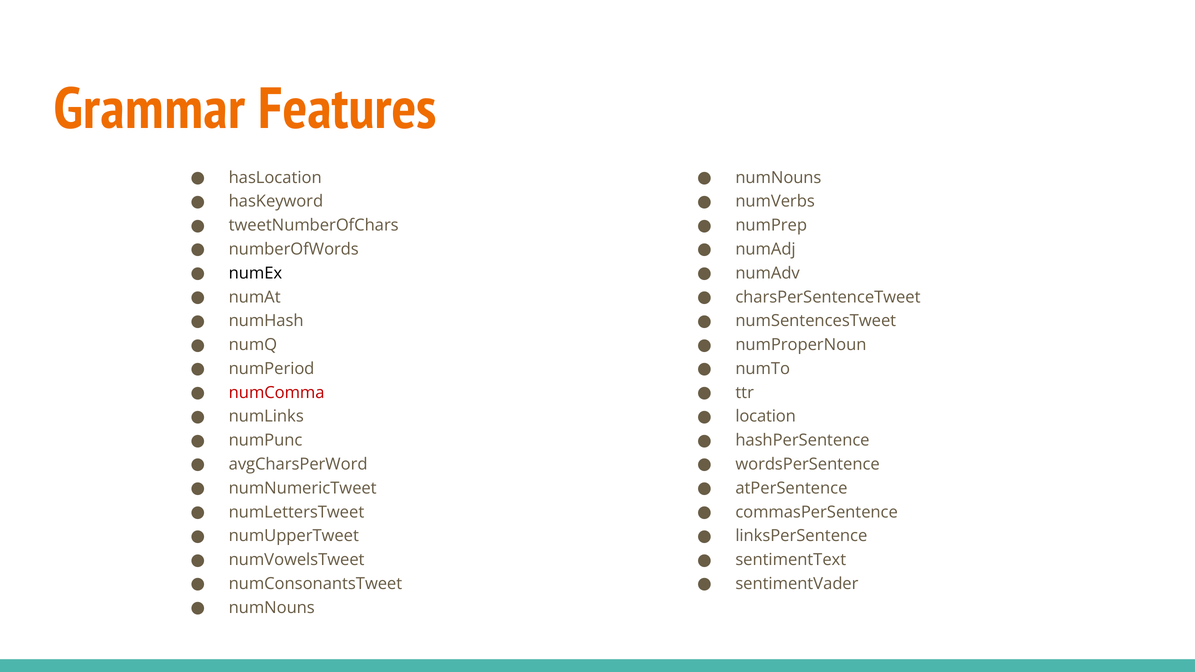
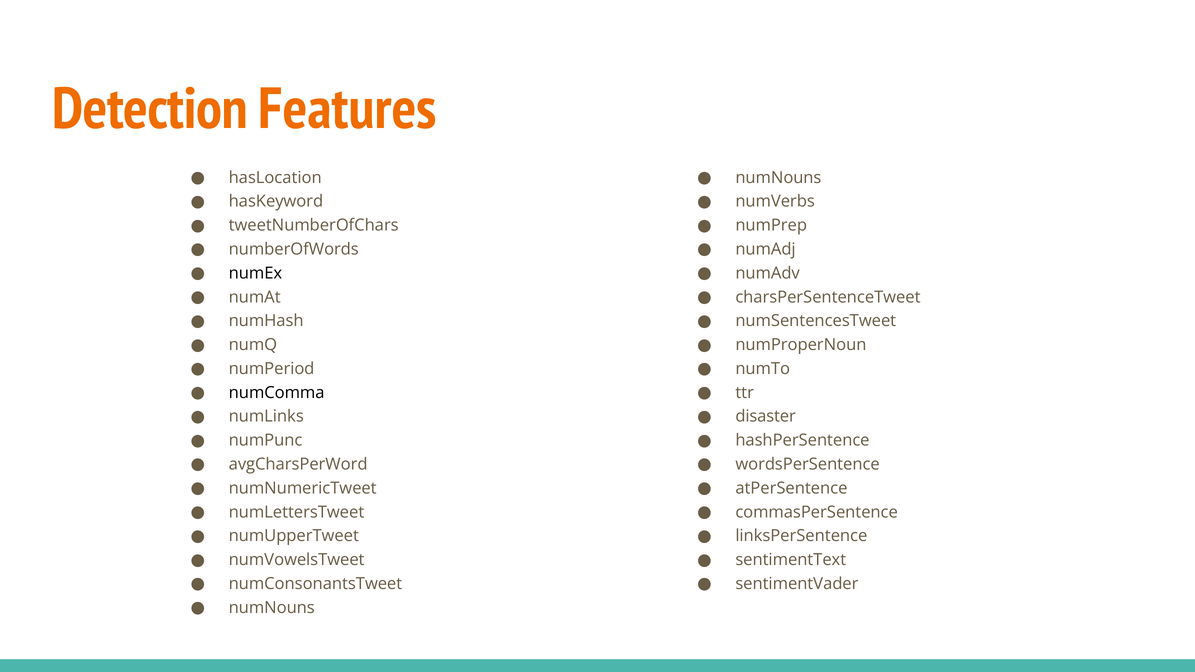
Grammar: Grammar -> Detection
numComma colour: red -> black
location: location -> disaster
